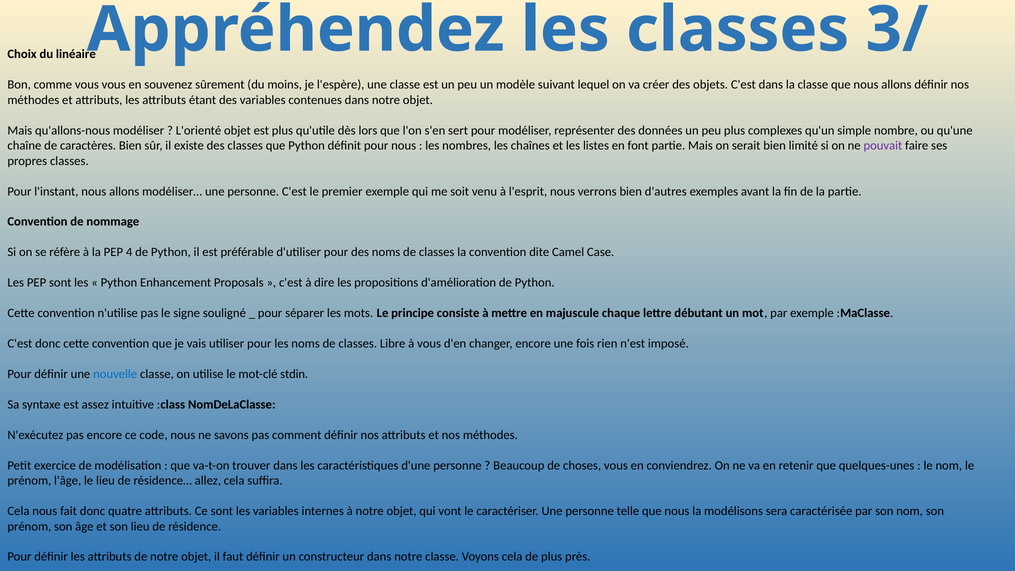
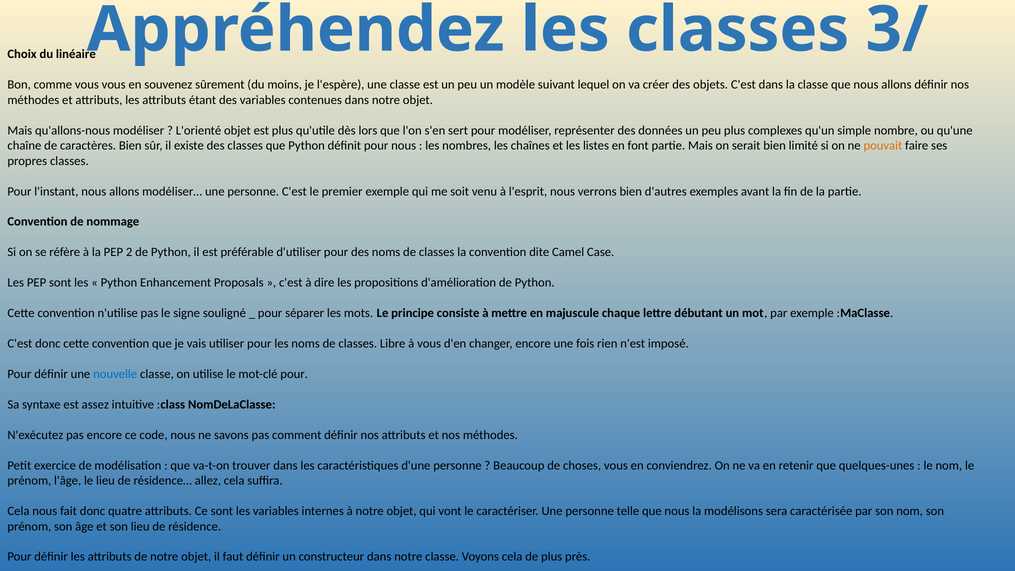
pouvait colour: purple -> orange
4: 4 -> 2
mot-clé stdin: stdin -> pour
